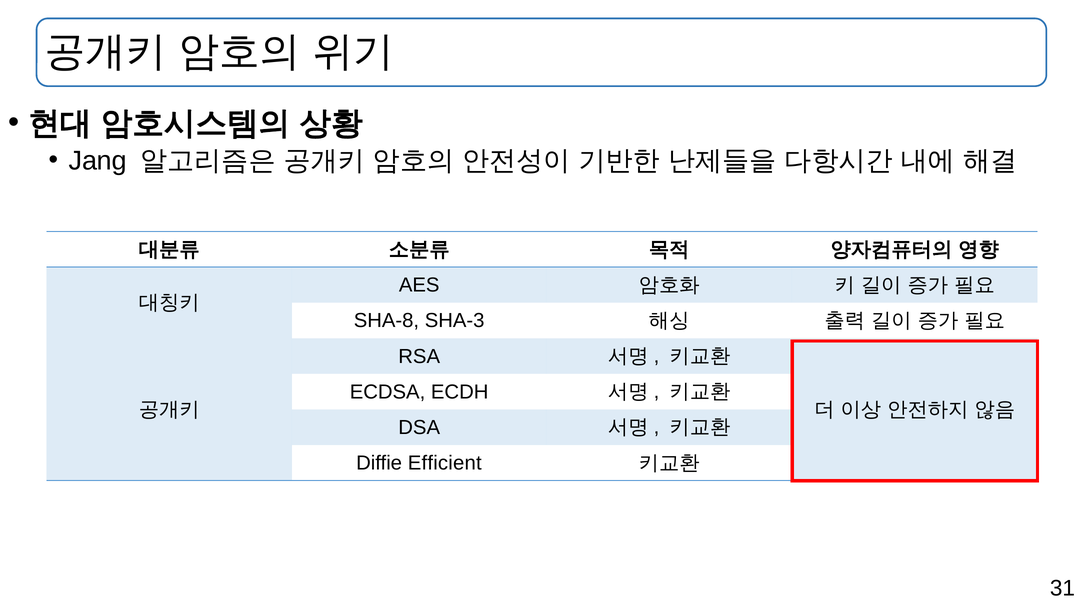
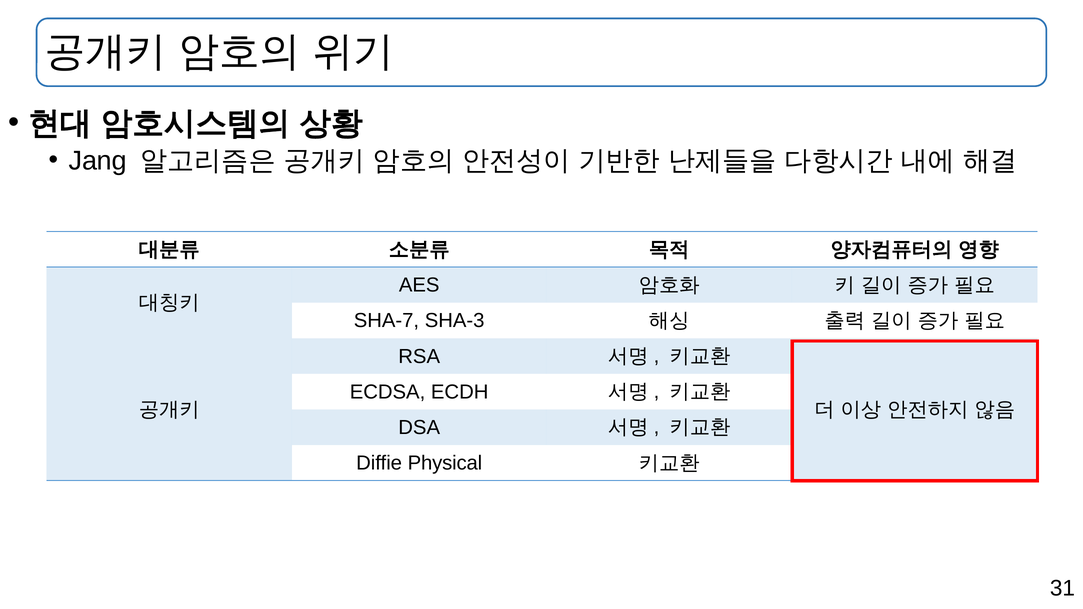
SHA-8: SHA-8 -> SHA-7
Efficient: Efficient -> Physical
